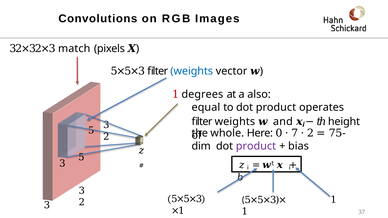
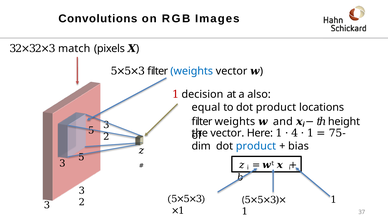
degrees: degrees -> decision
operates: operates -> locations
whole at (227, 133): whole -> vector
Here 0: 0 -> 1
7: 7 -> 4
2 at (310, 133): 2 -> 1
product at (256, 146) colour: purple -> blue
